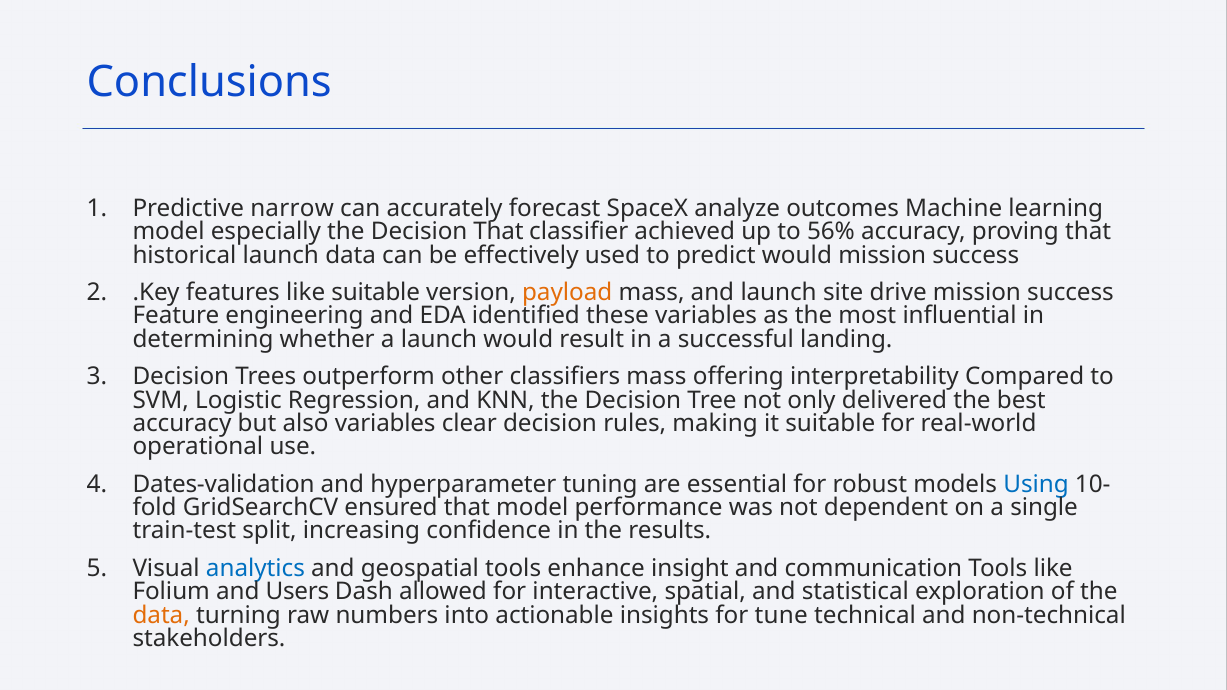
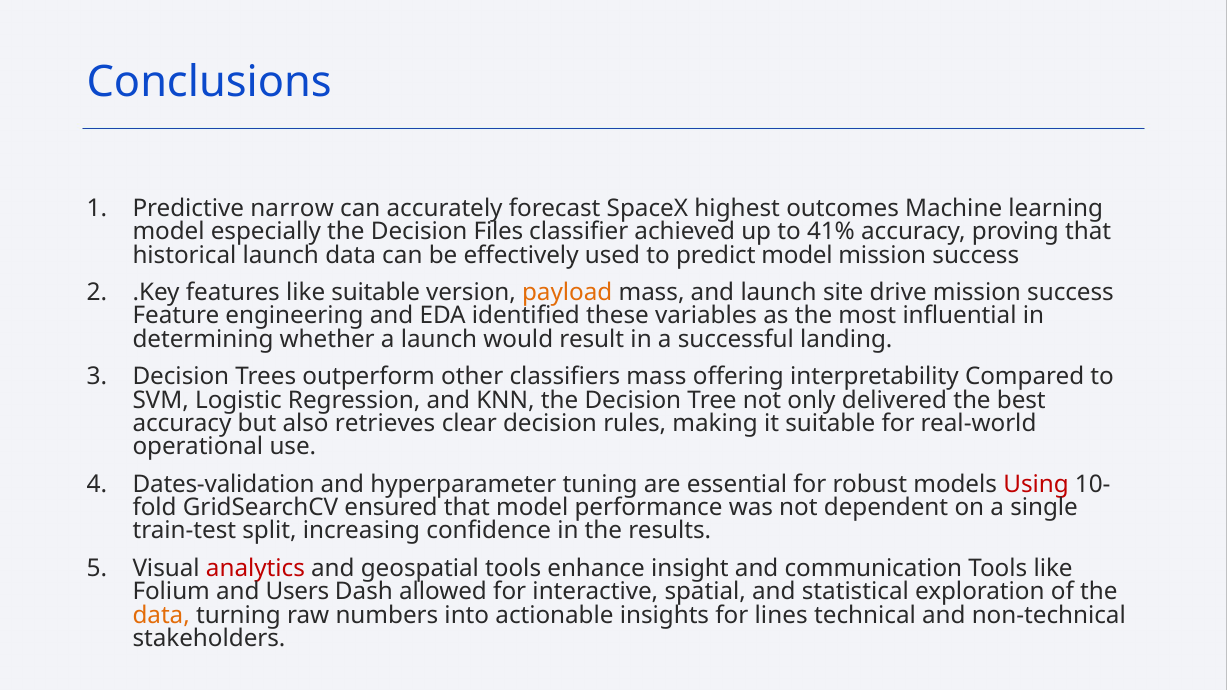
analyze: analyze -> highest
Decision That: That -> Files
56%: 56% -> 41%
predict would: would -> model
also variables: variables -> retrieves
Using colour: blue -> red
analytics colour: blue -> red
tune: tune -> lines
